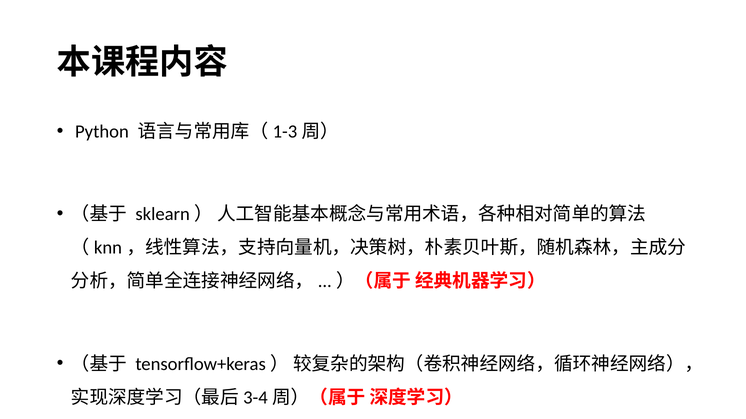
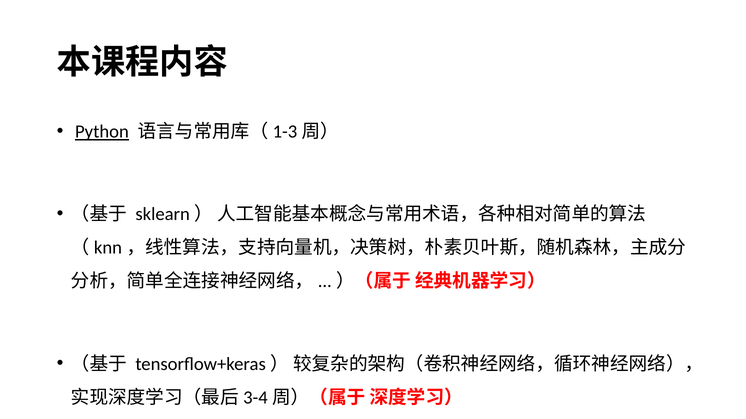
Python underline: none -> present
